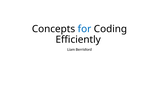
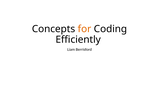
for colour: blue -> orange
